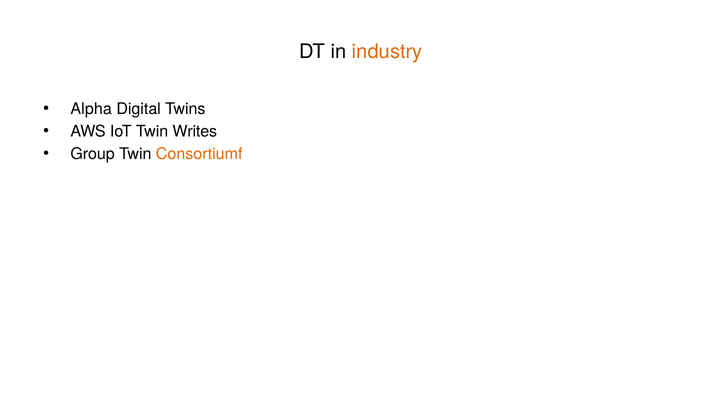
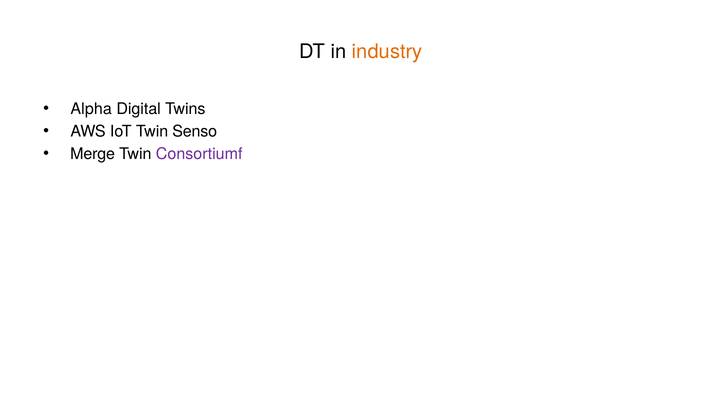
Writes: Writes -> Senso
Group: Group -> Merge
Consortiumf colour: orange -> purple
